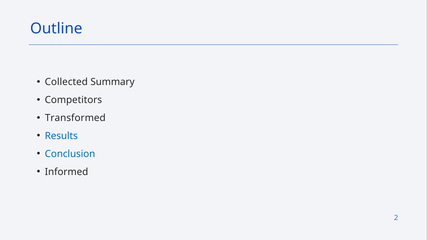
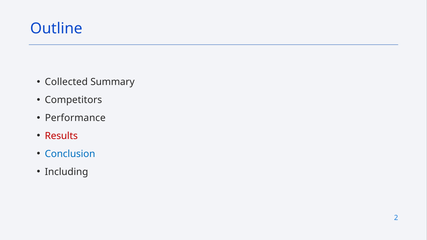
Transformed: Transformed -> Performance
Results colour: blue -> red
Informed: Informed -> Including
